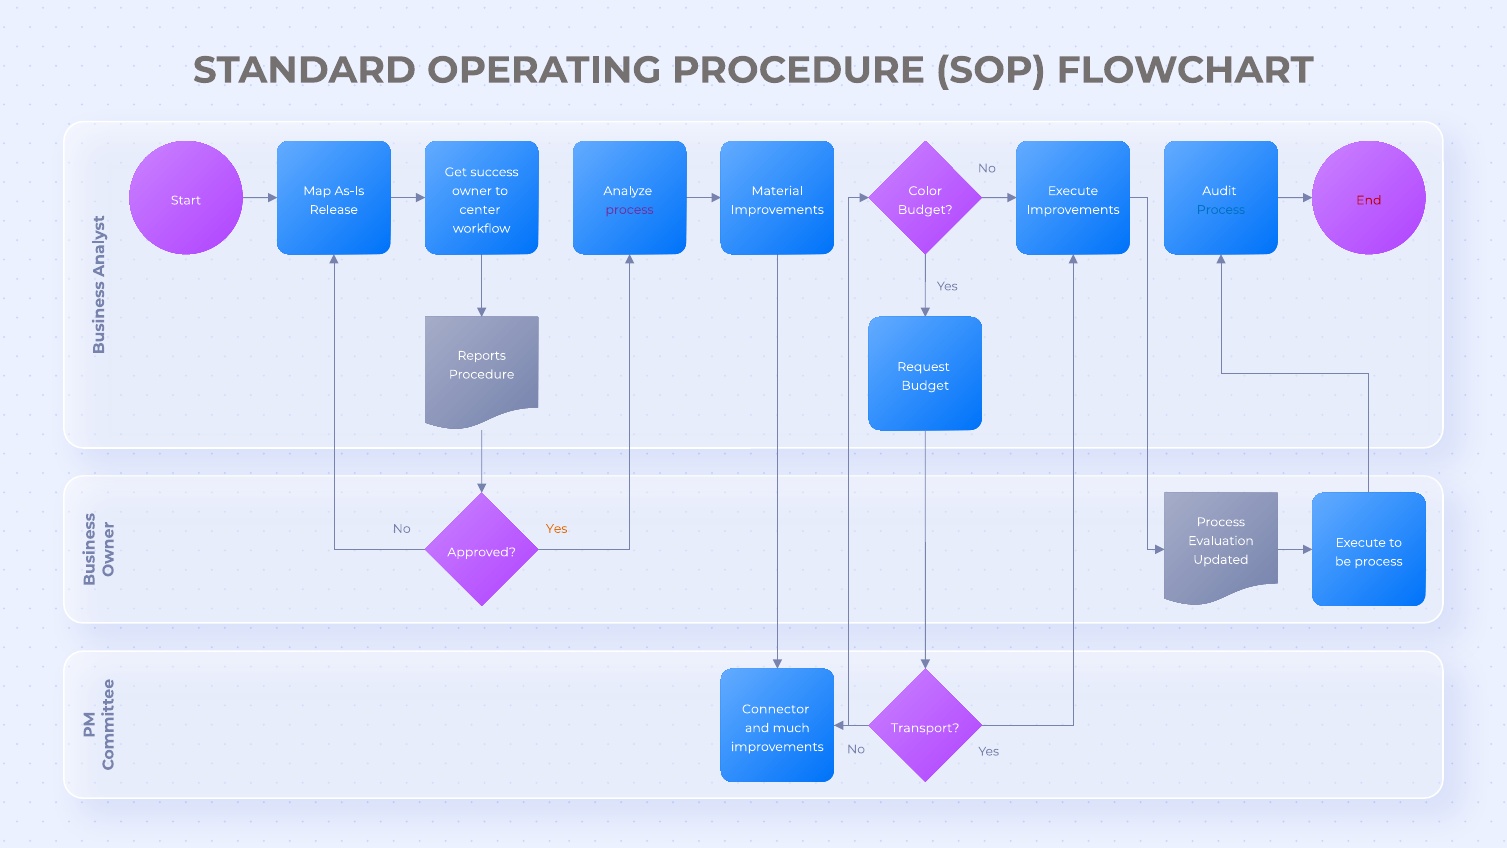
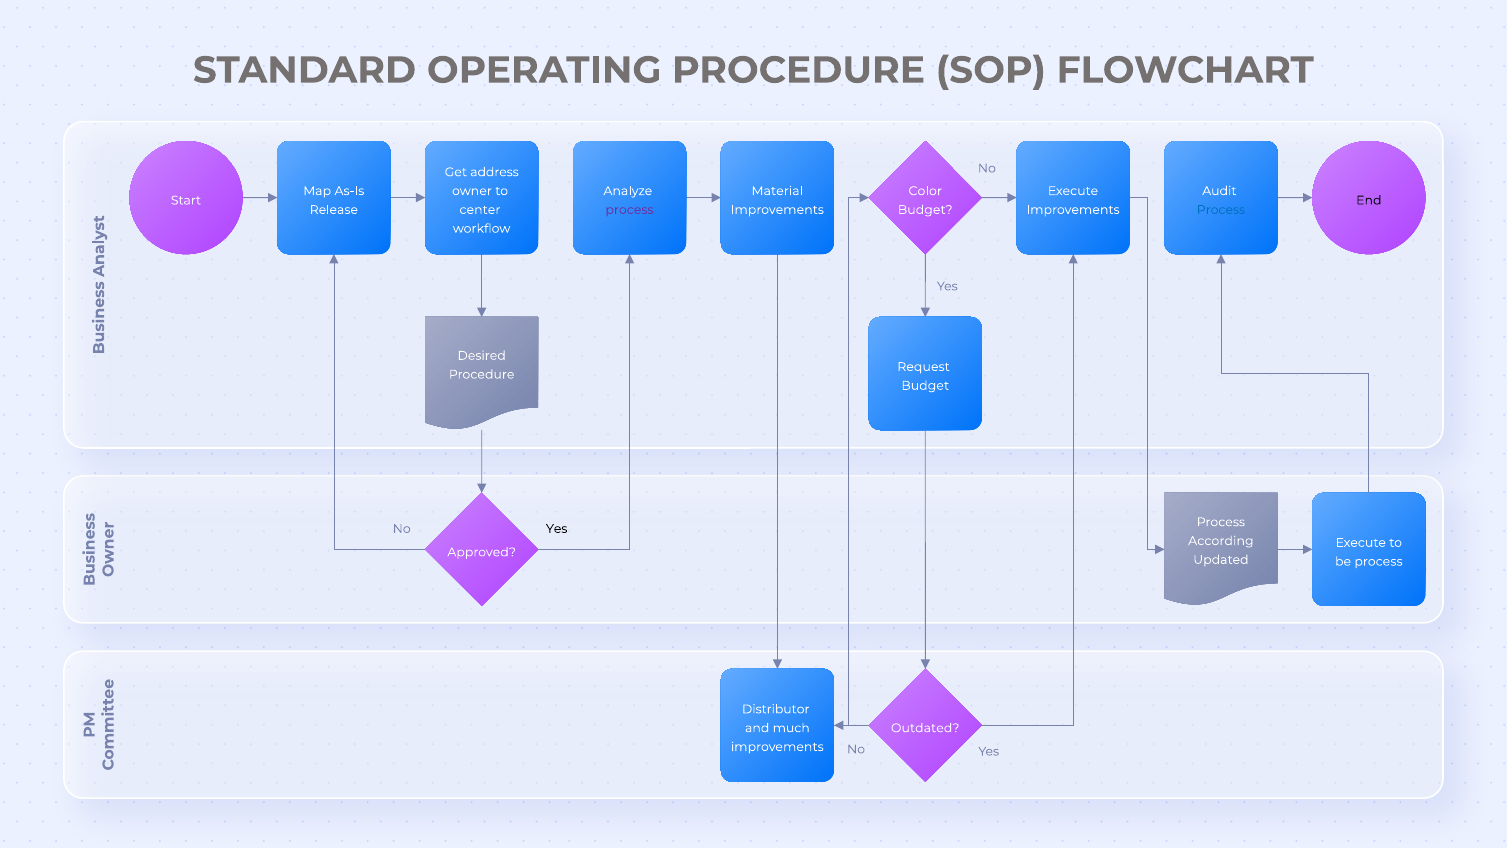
success: success -> address
End colour: red -> black
Reports: Reports -> Desired
Yes at (557, 529) colour: orange -> black
Evaluation: Evaluation -> According
Connector: Connector -> Distributor
Transport: Transport -> Outdated
